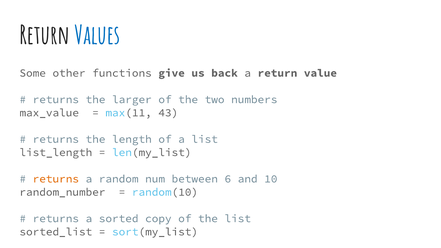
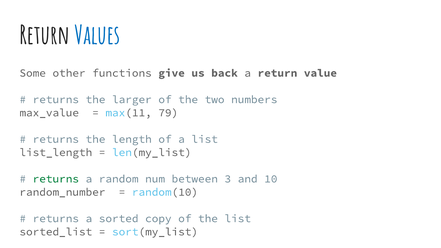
43: 43 -> 79
returns at (56, 179) colour: orange -> green
6: 6 -> 3
